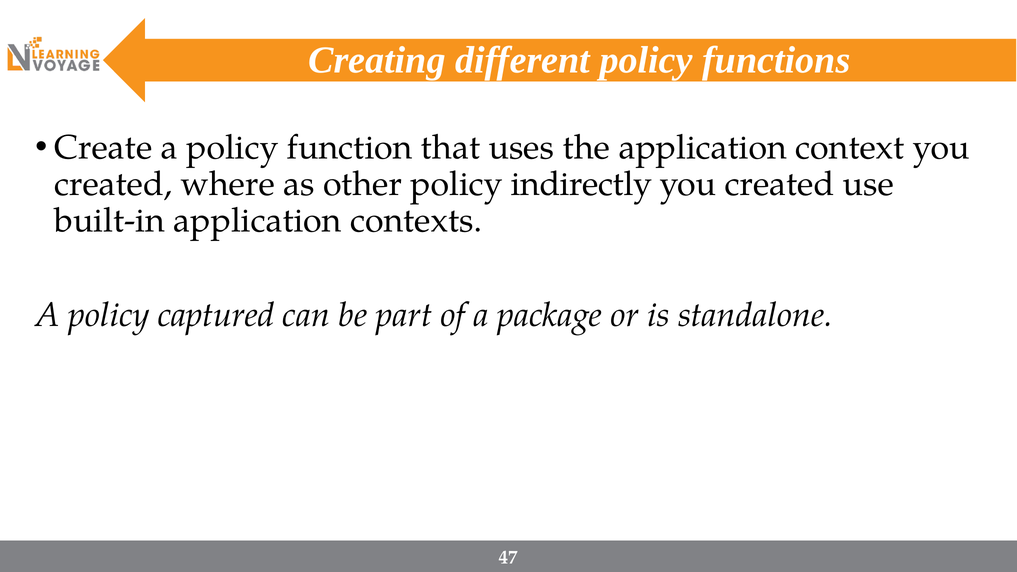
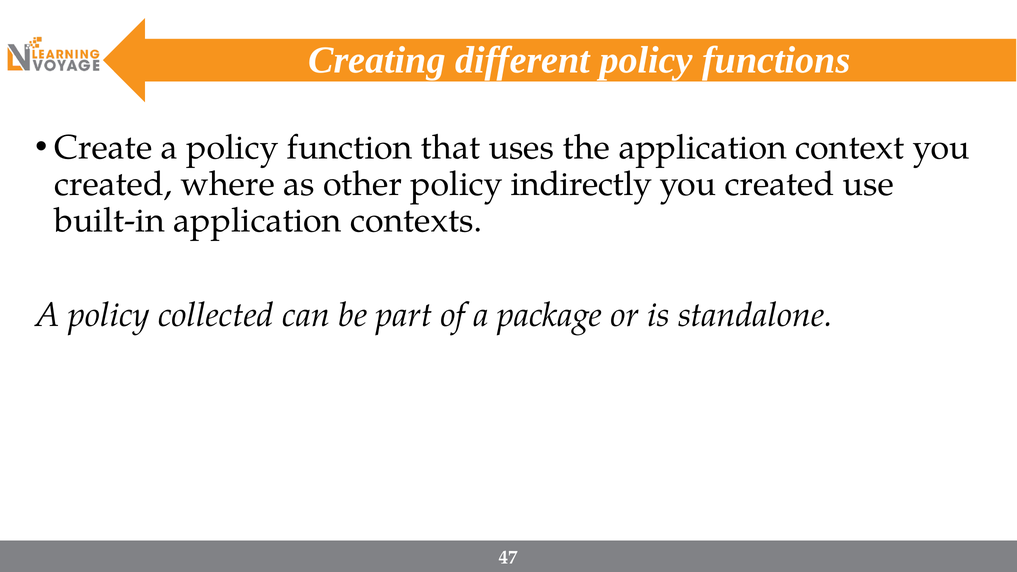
captured: captured -> collected
